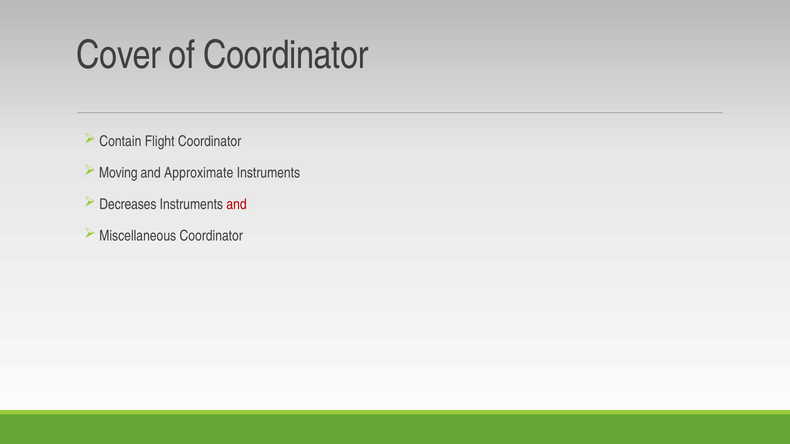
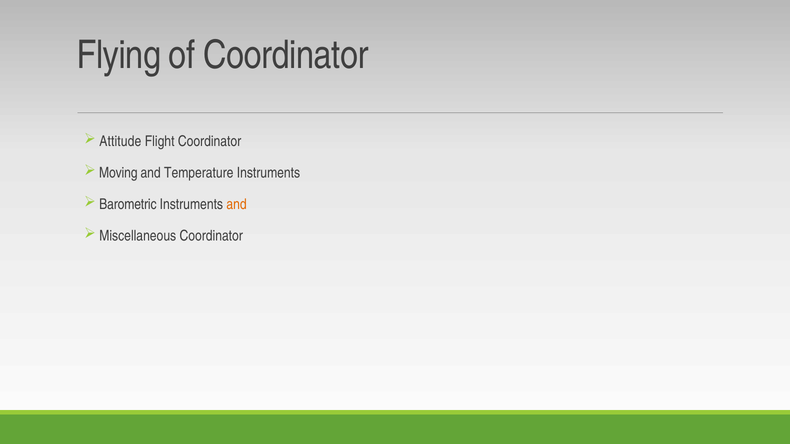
Cover: Cover -> Flying
Contain: Contain -> Attitude
Approximate: Approximate -> Temperature
Decreases: Decreases -> Barometric
and at (237, 205) colour: red -> orange
